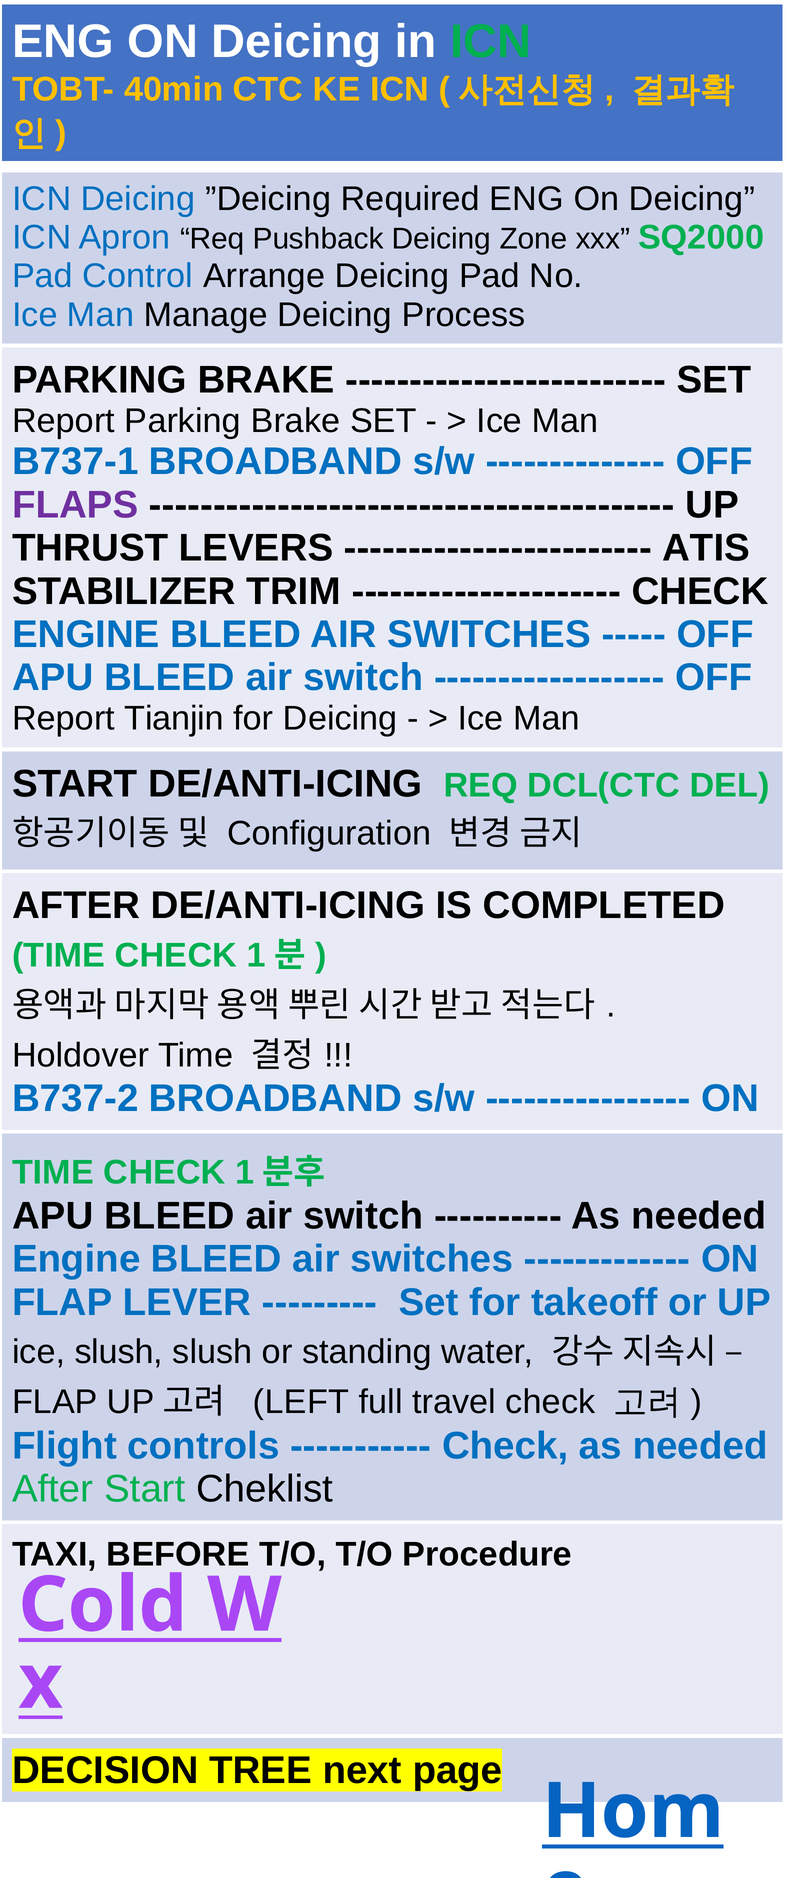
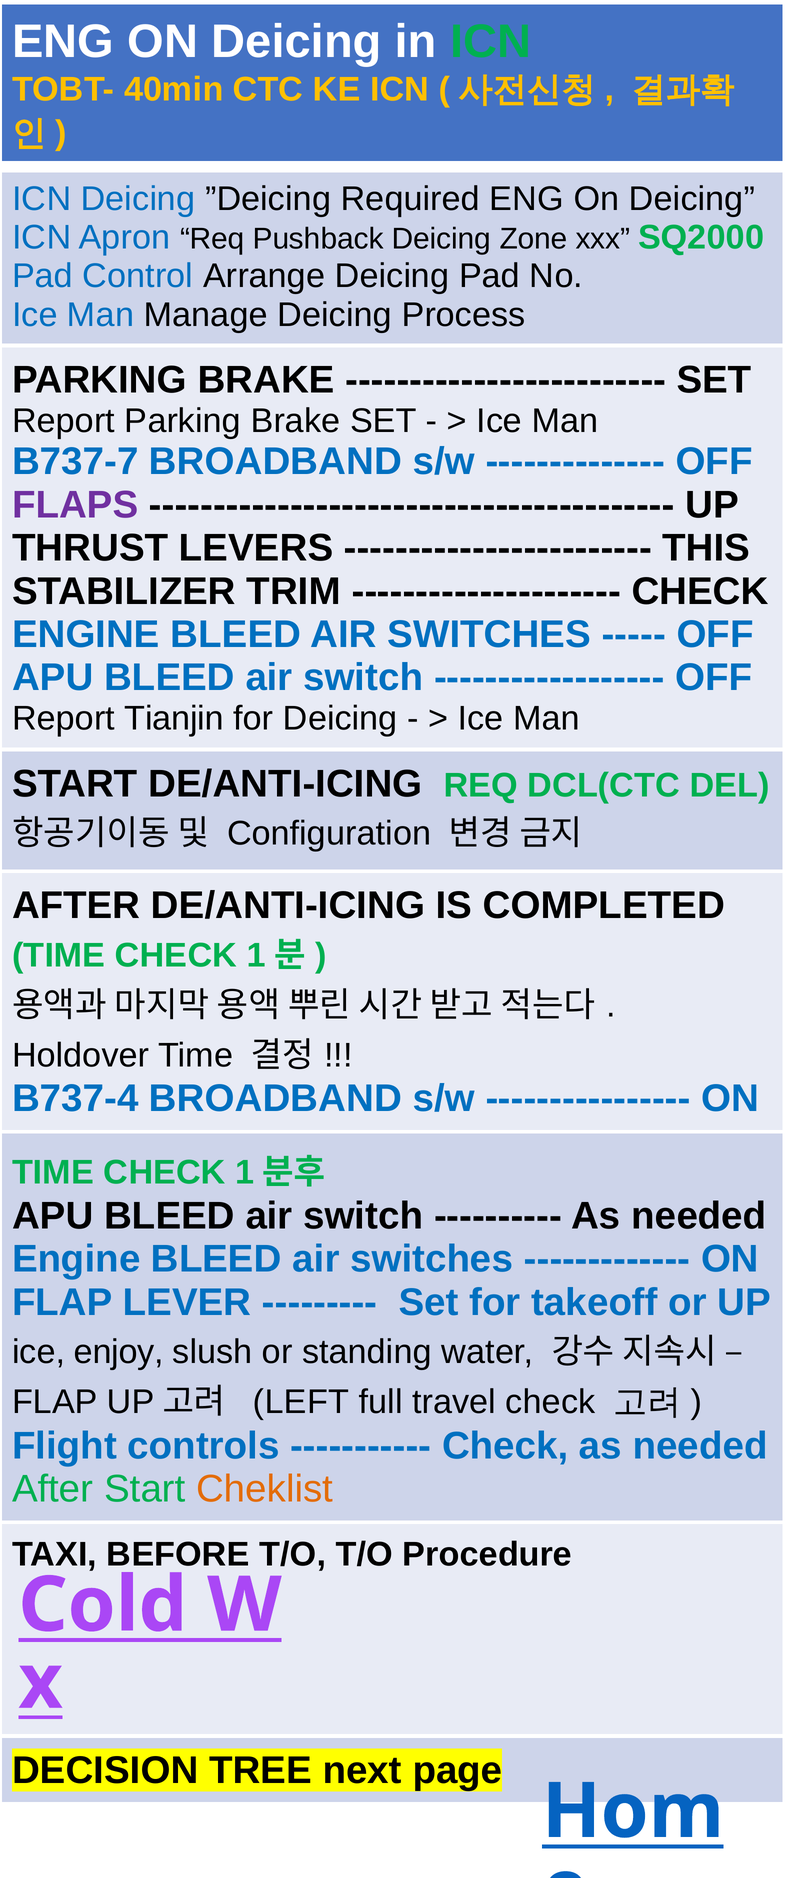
B737-1: B737-1 -> B737-7
ATIS: ATIS -> THIS
B737-2: B737-2 -> B737-4
ice slush: slush -> enjoy
Cheklist colour: black -> orange
